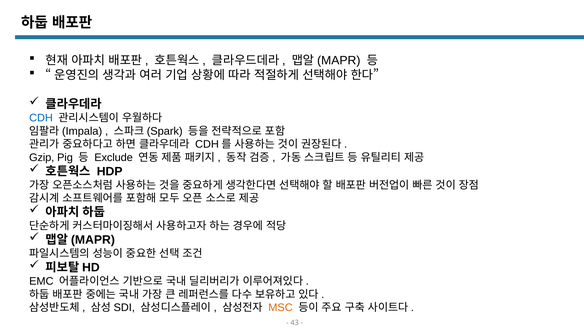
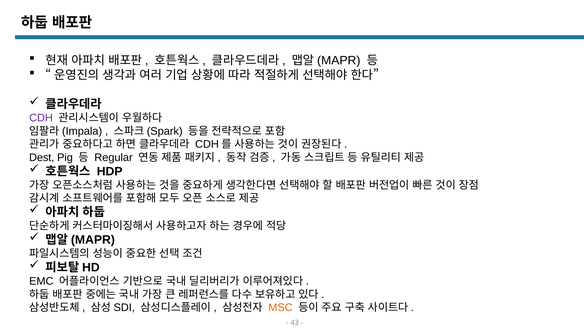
CDH colour: blue -> purple
Gzip: Gzip -> Dest
Exclude: Exclude -> Regular
